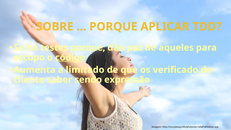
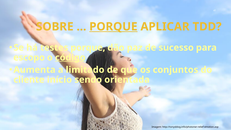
PORQUE at (113, 27) underline: none -> present
aqueles: aqueles -> sucesso
verificado: verificado -> conjuntos
saber: saber -> início
expressão: expressão -> orientada
